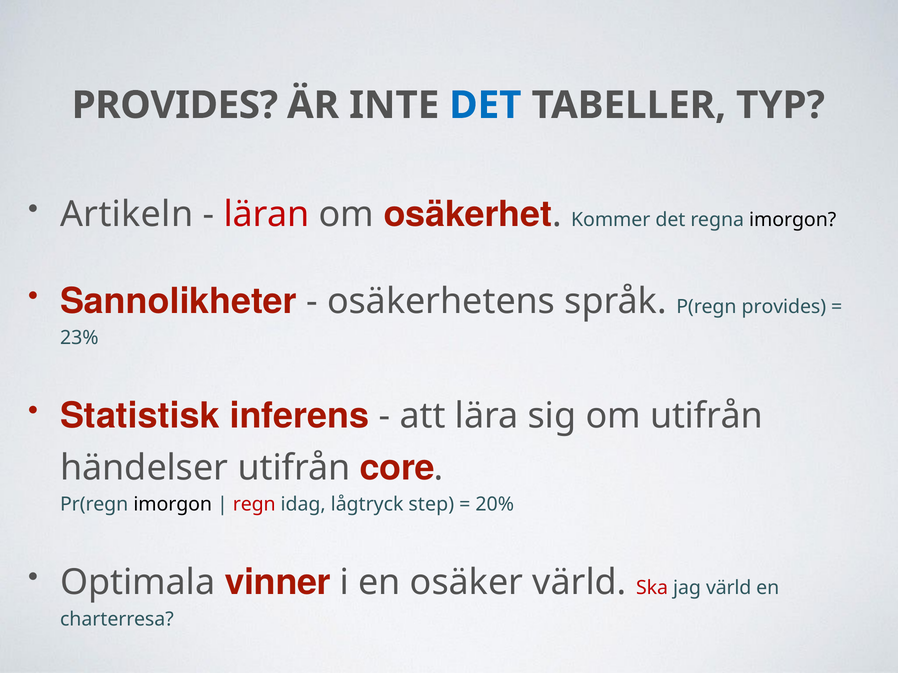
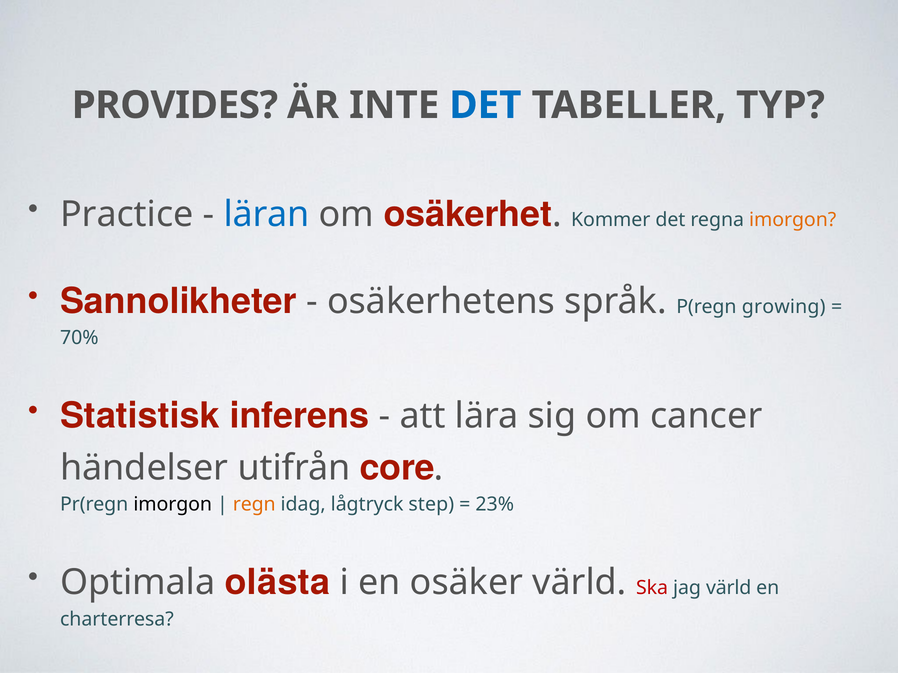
Artikeln: Artikeln -> Practice
läran colour: red -> blue
imorgon at (793, 220) colour: black -> orange
P(regn provides: provides -> growing
23%: 23% -> 70%
om utifrån: utifrån -> cancer
regn colour: red -> orange
20%: 20% -> 23%
vinner: vinner -> olästa
